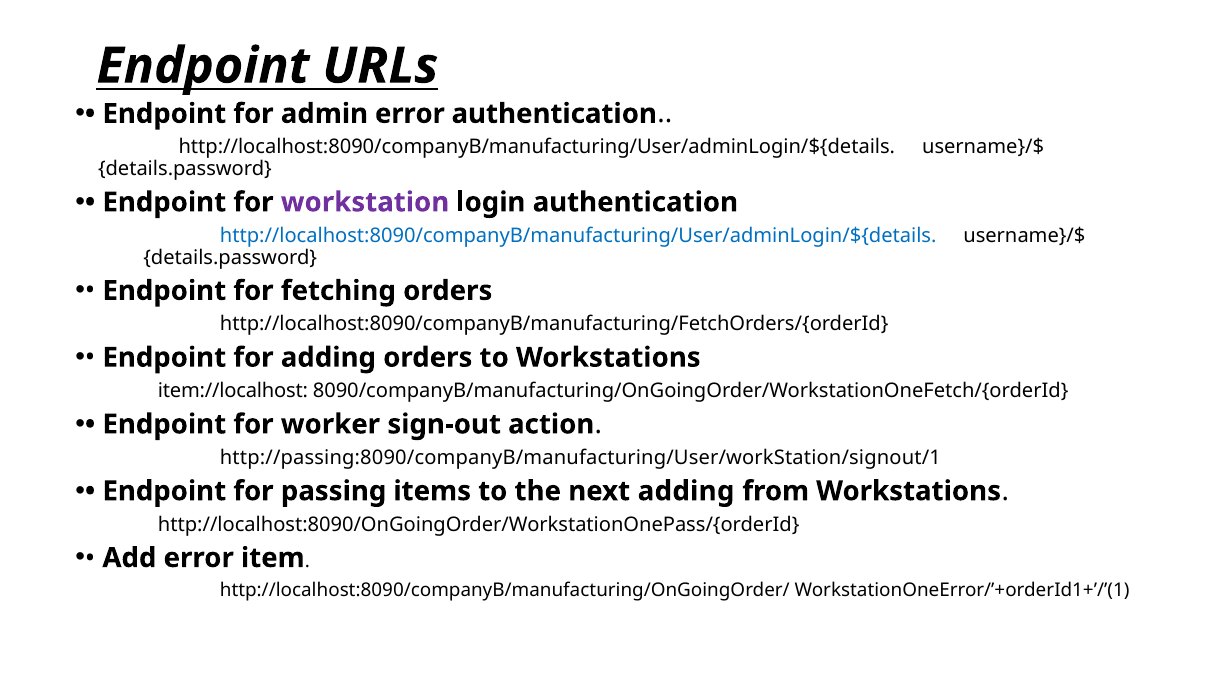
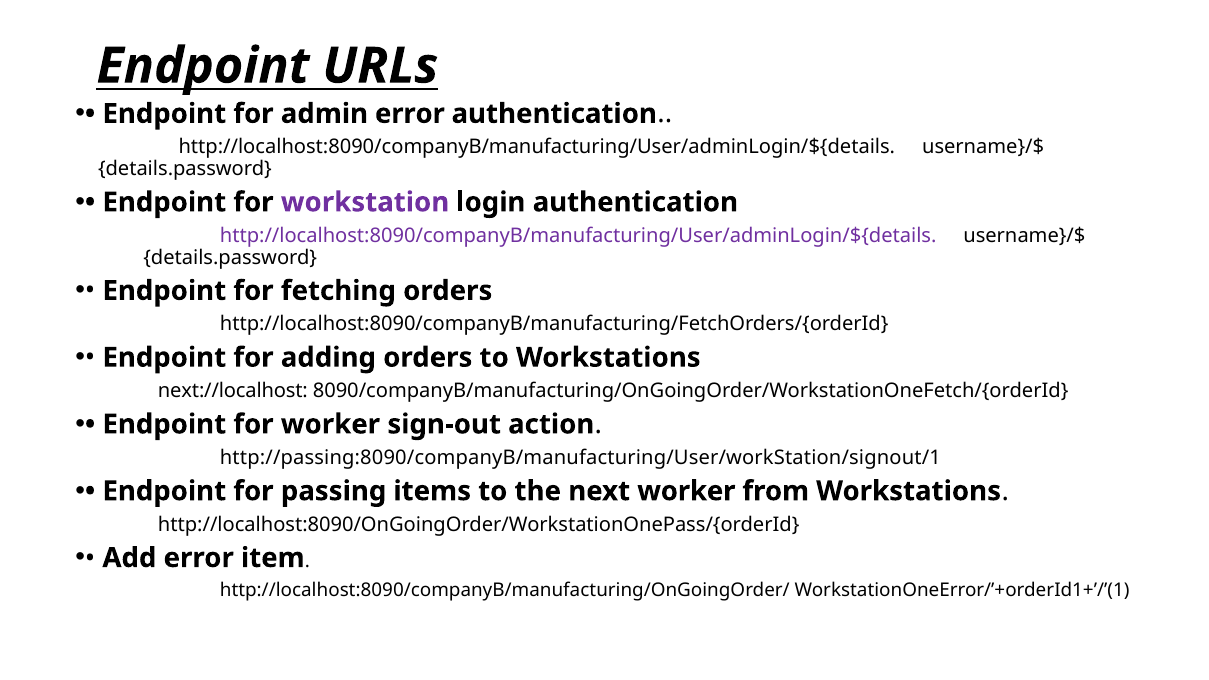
http://localhost:8090/companyB/manufacturing/User/adminLogin/${details at (578, 236) colour: blue -> purple
item://localhost: item://localhost -> next://localhost
next adding: adding -> worker
